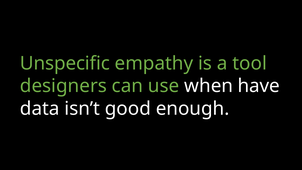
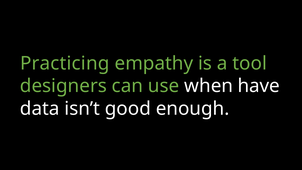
Unspecific: Unspecific -> Practicing
